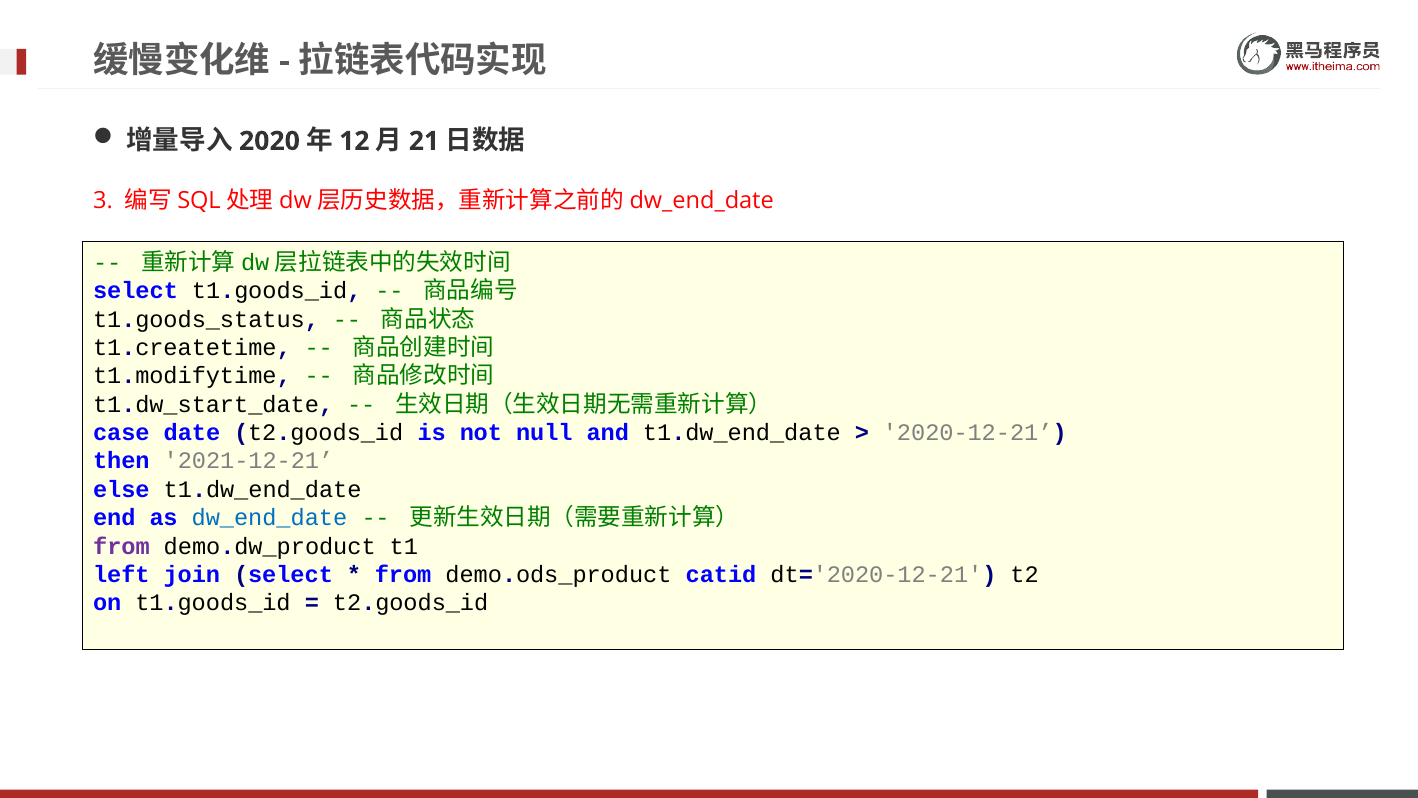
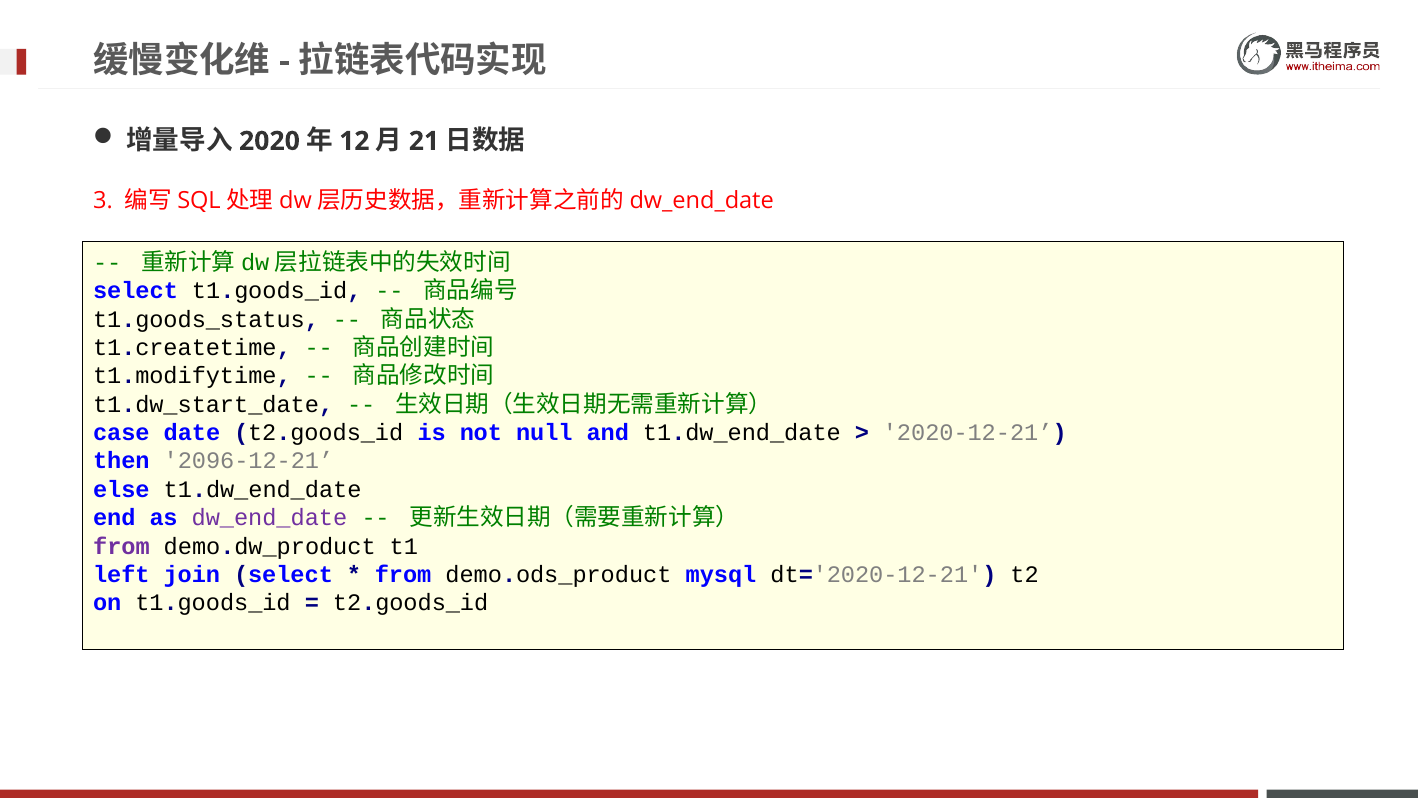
2021-12-21: 2021-12-21 -> 2096-12-21
dw_end_date colour: blue -> purple
catid: catid -> mysql
